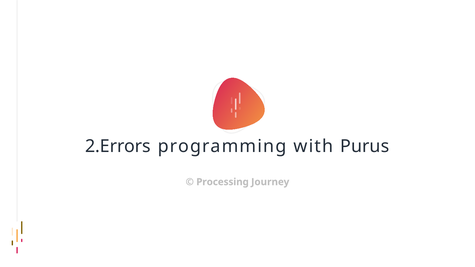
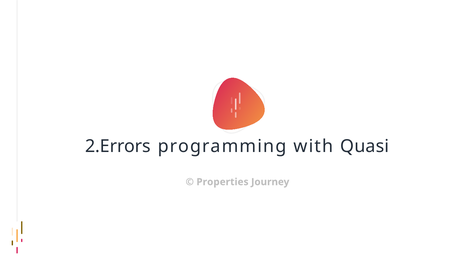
Purus: Purus -> Quasi
Processing: Processing -> Properties
